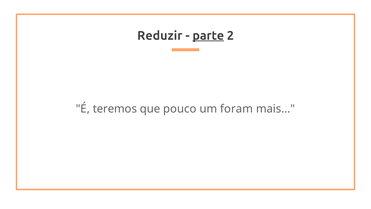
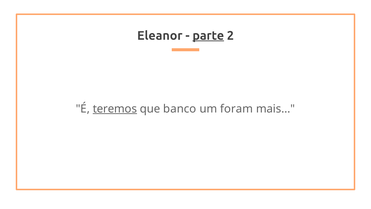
Reduzir: Reduzir -> Eleanor
teremos underline: none -> present
pouco: pouco -> banco
